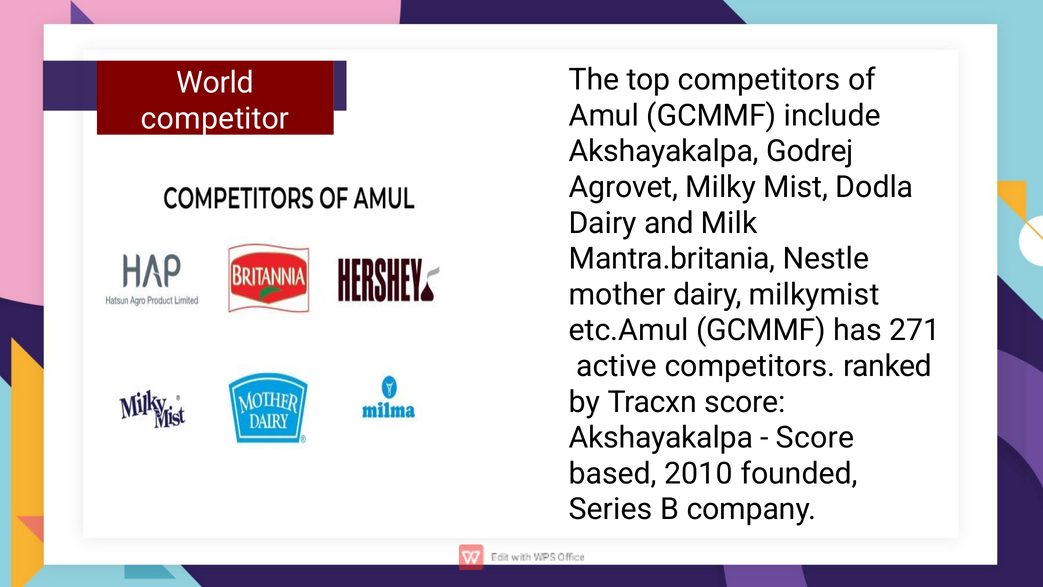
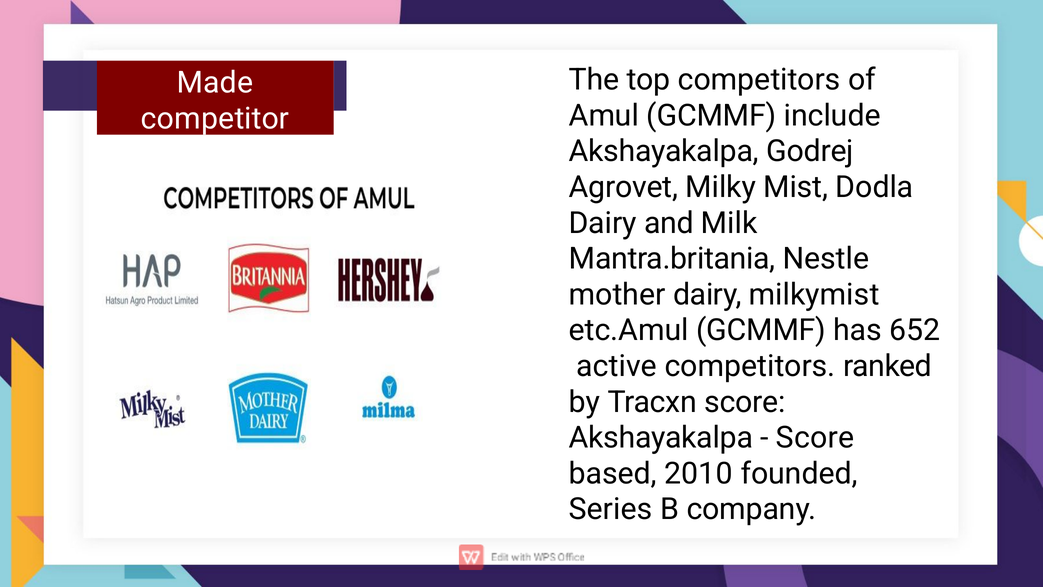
World: World -> Made
271: 271 -> 652
